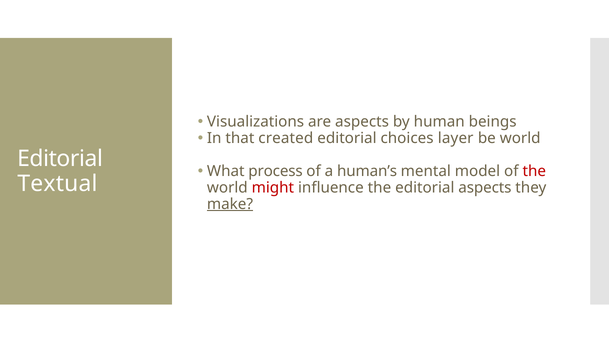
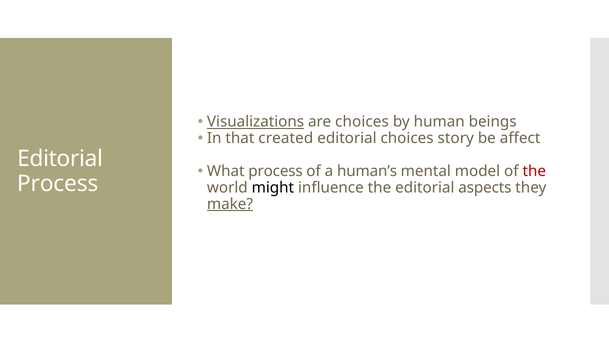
Visualizations underline: none -> present
are aspects: aspects -> choices
layer: layer -> story
be world: world -> affect
Textual at (57, 183): Textual -> Process
might colour: red -> black
